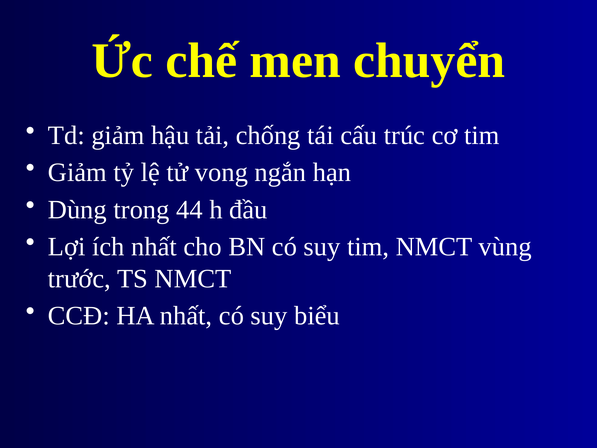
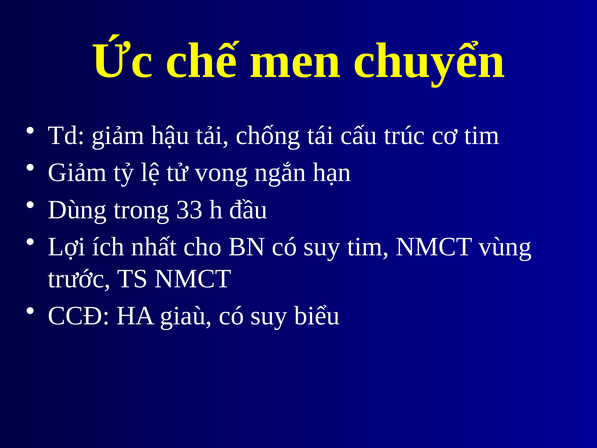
44: 44 -> 33
HA nhất: nhất -> giaù
